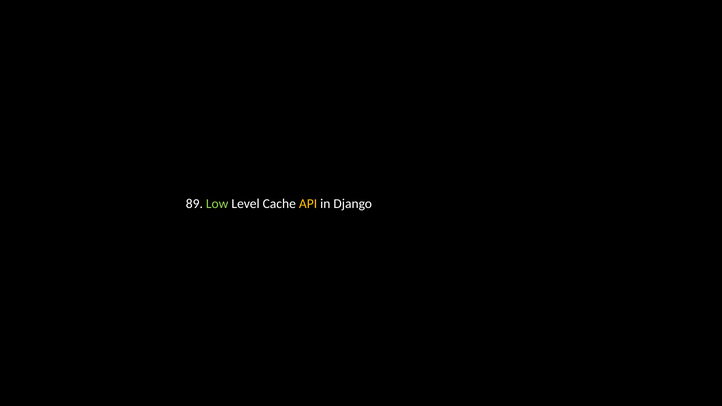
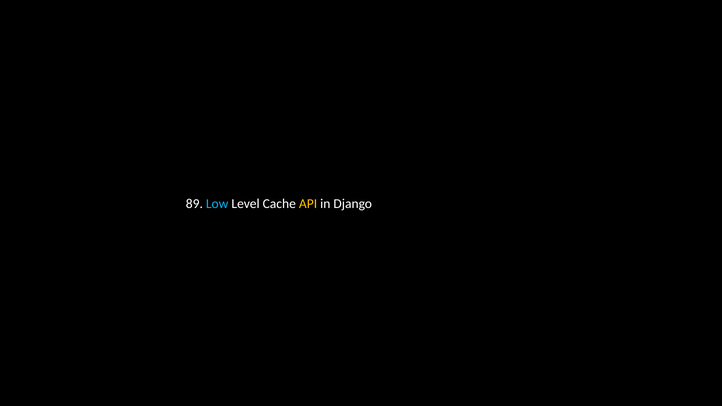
Low colour: light green -> light blue
